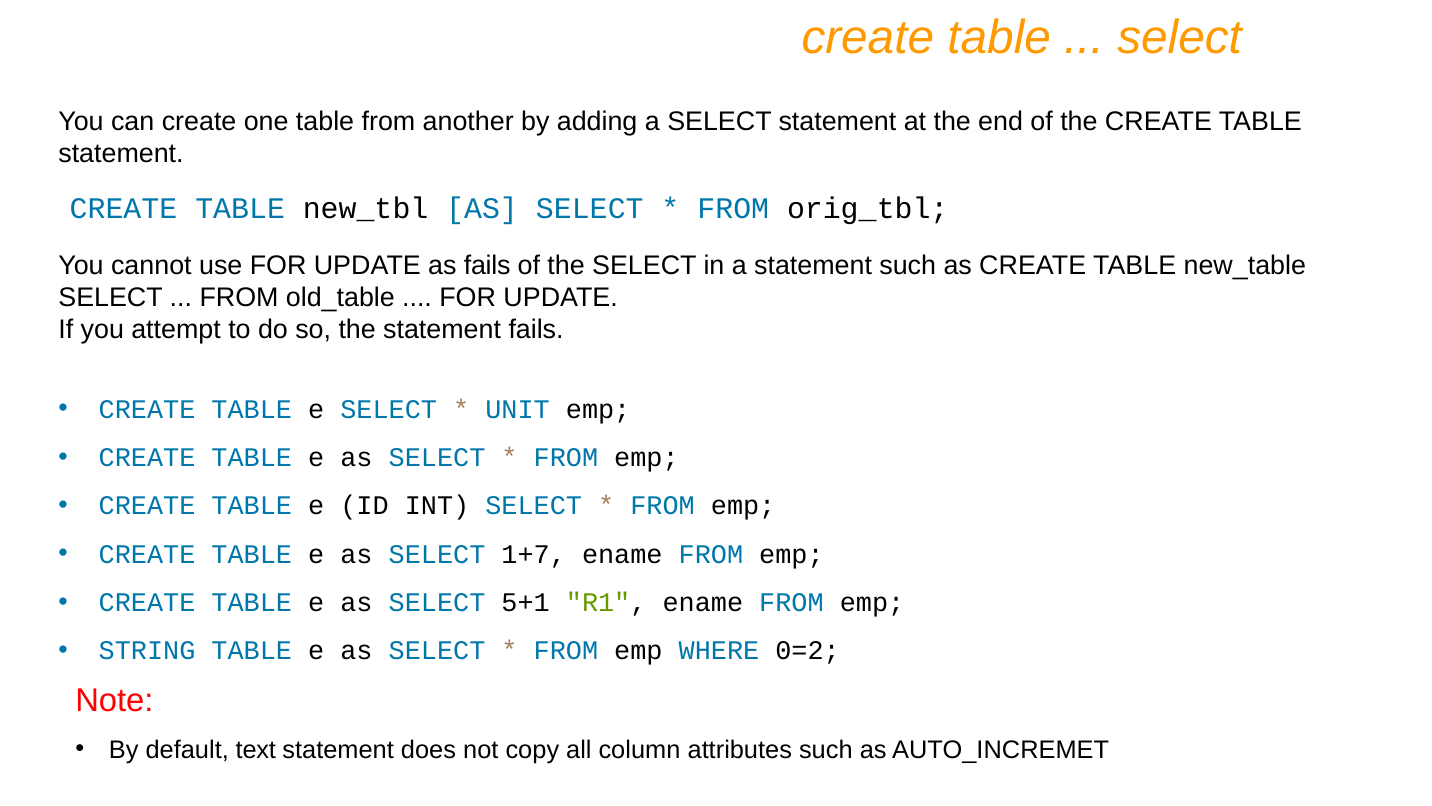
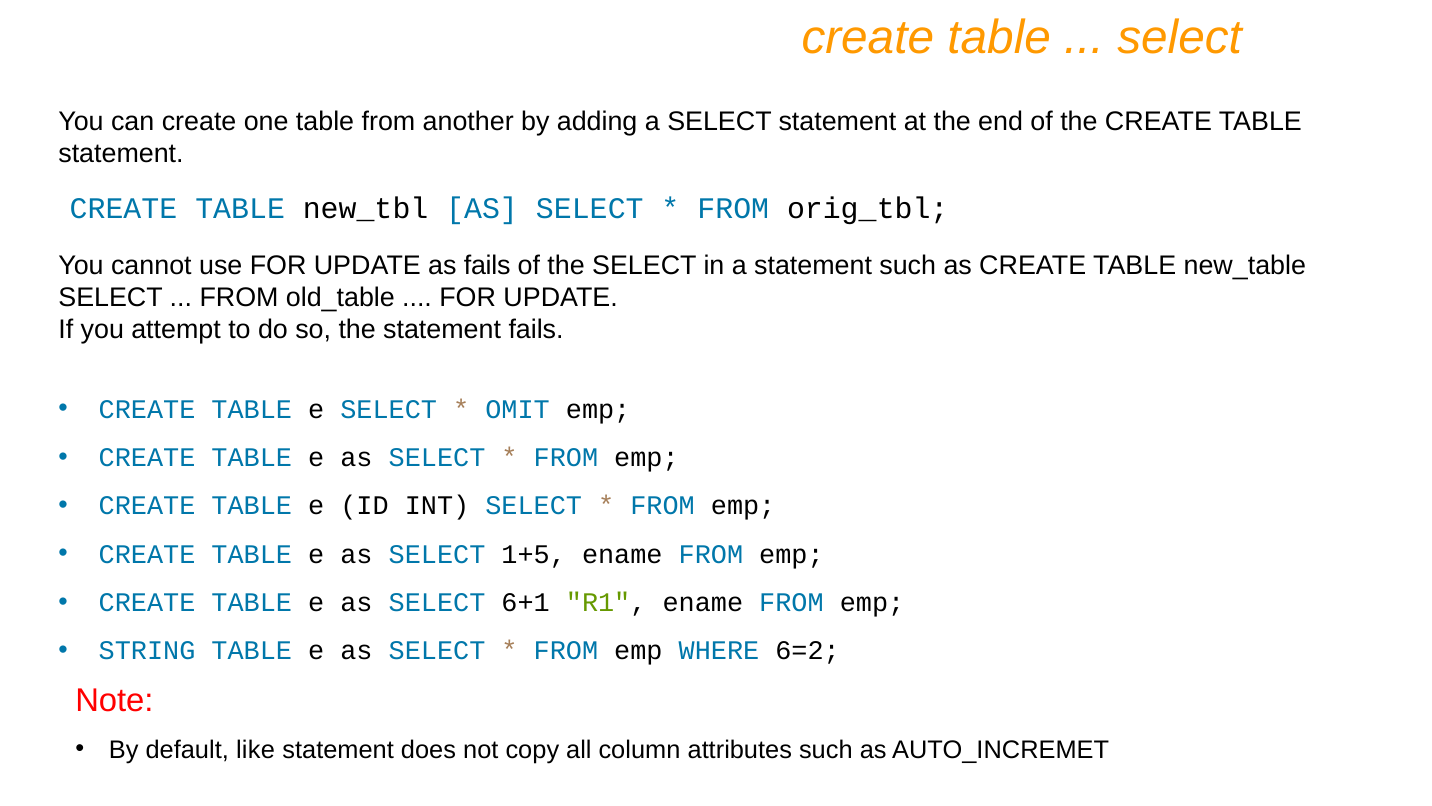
UNIT: UNIT -> OMIT
1+7: 1+7 -> 1+5
5+1: 5+1 -> 6+1
0=2: 0=2 -> 6=2
text: text -> like
